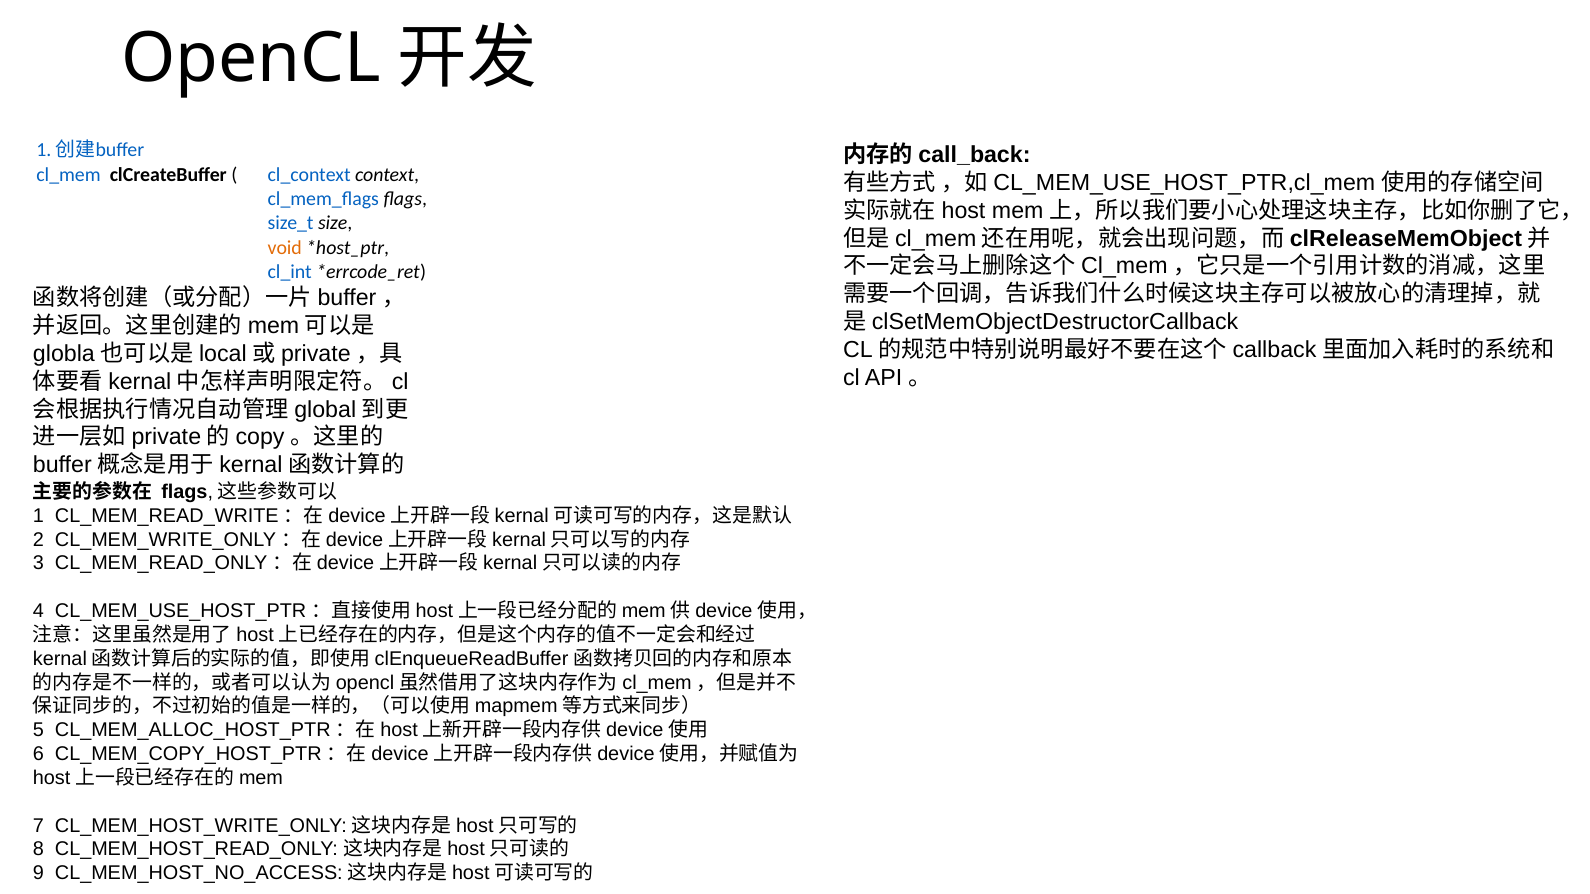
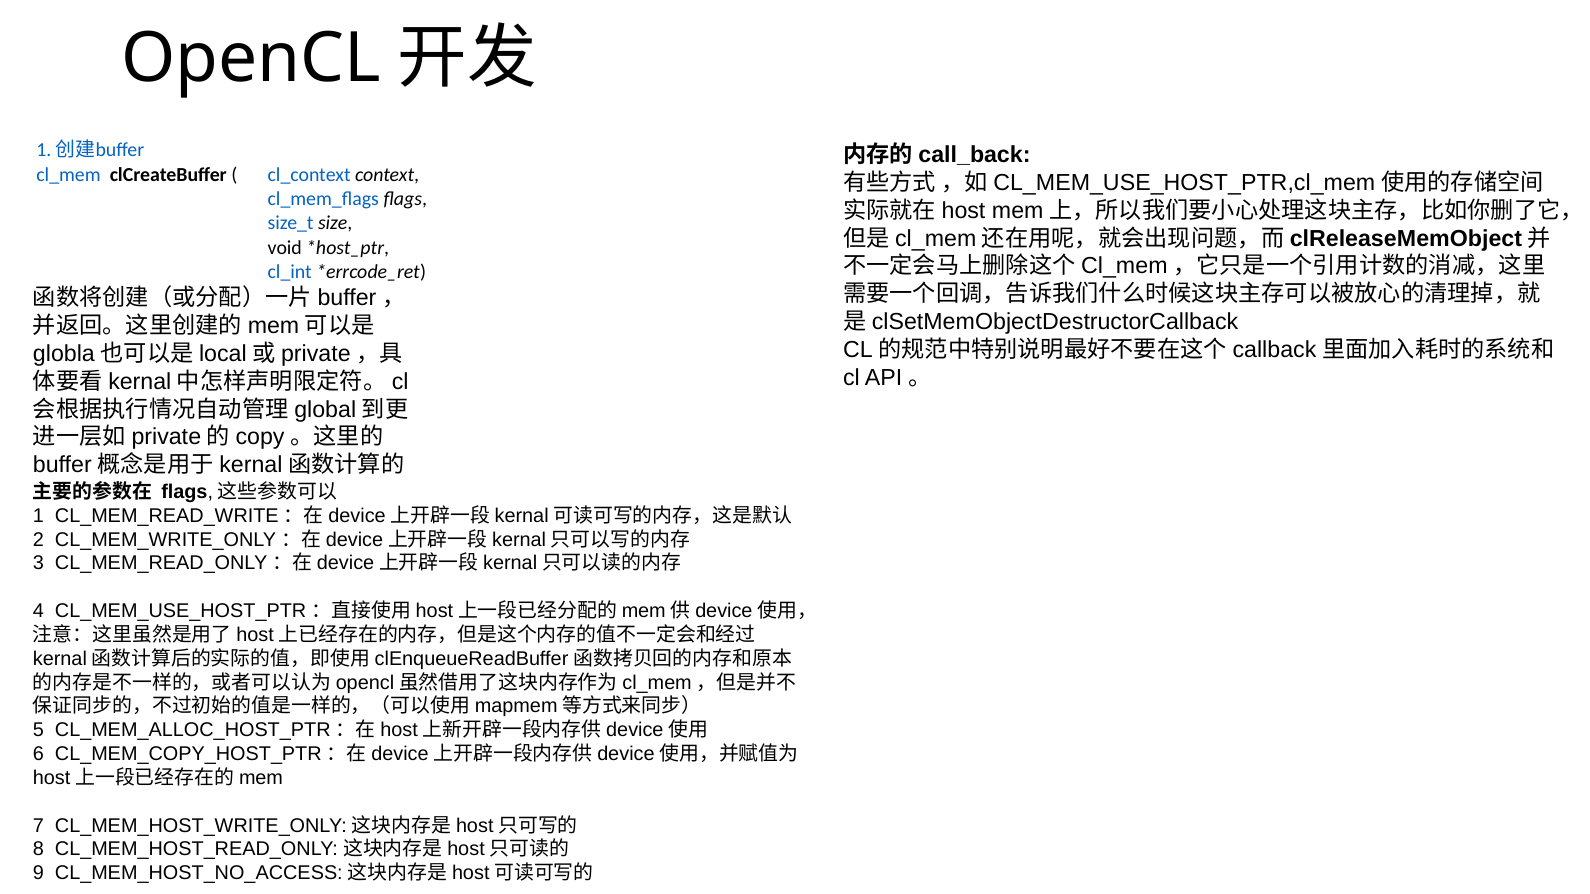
void colour: orange -> black
